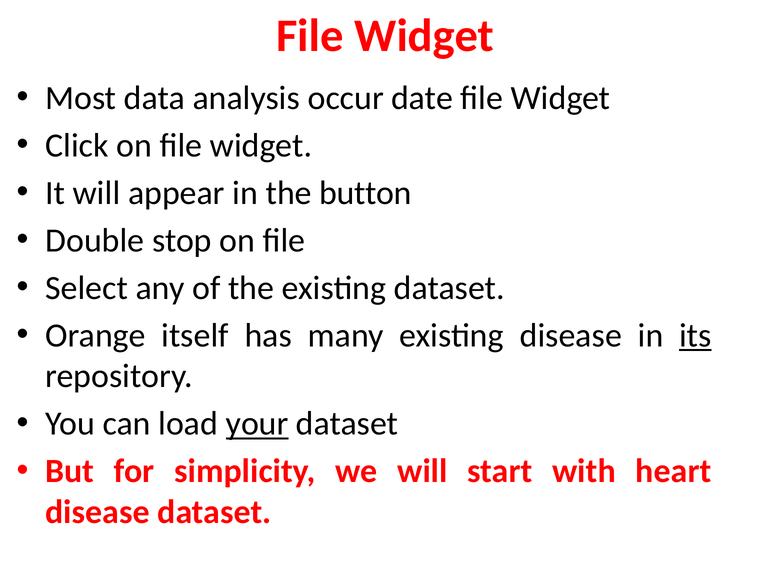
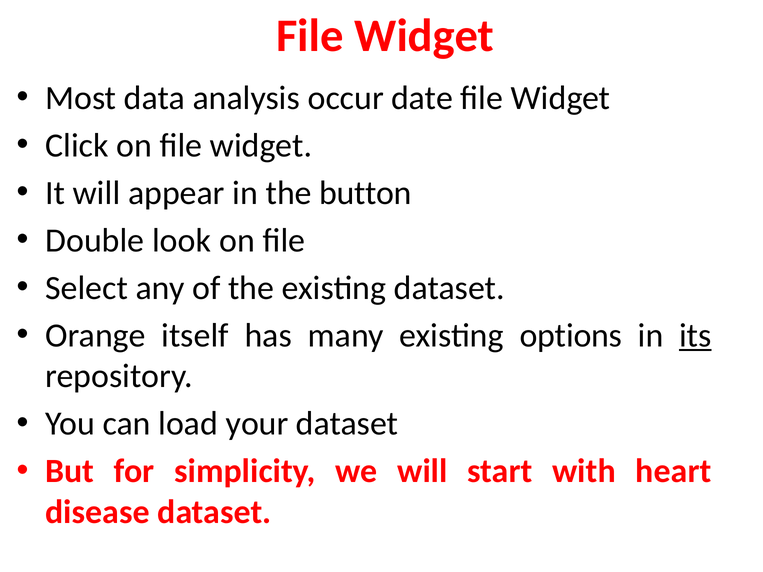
stop: stop -> look
existing disease: disease -> options
your underline: present -> none
